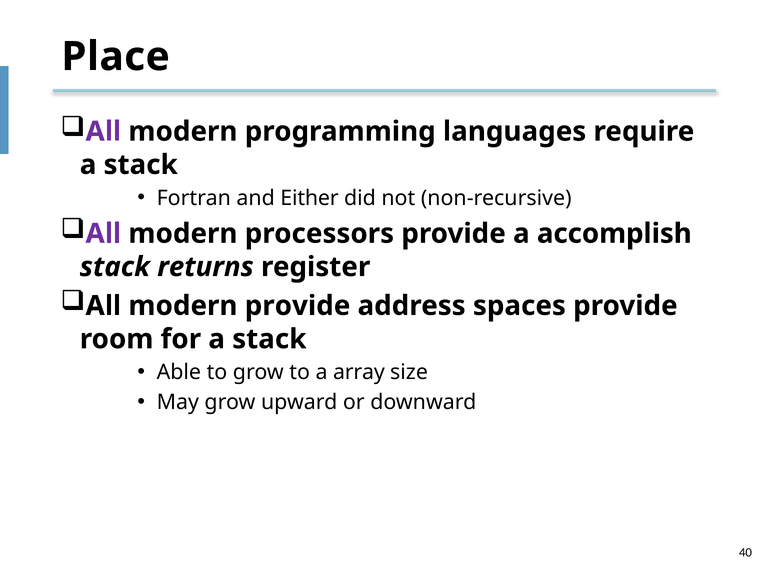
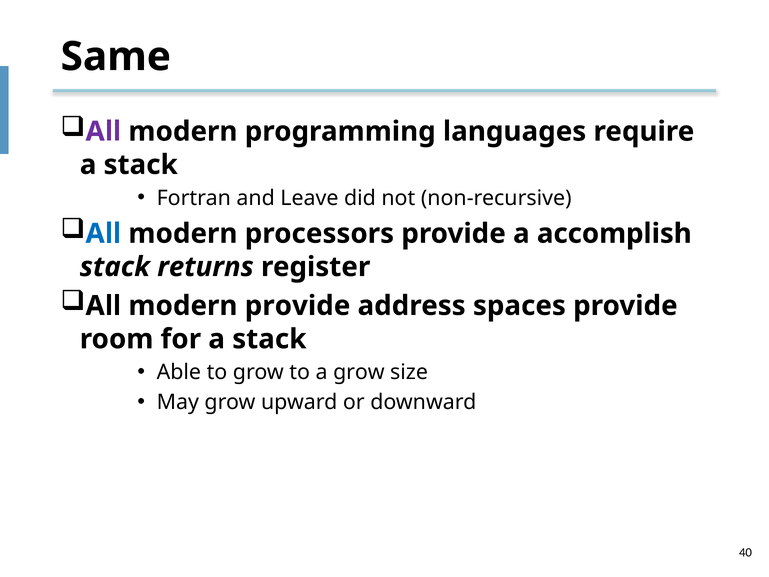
Place: Place -> Same
Either: Either -> Leave
All at (103, 233) colour: purple -> blue
a array: array -> grow
